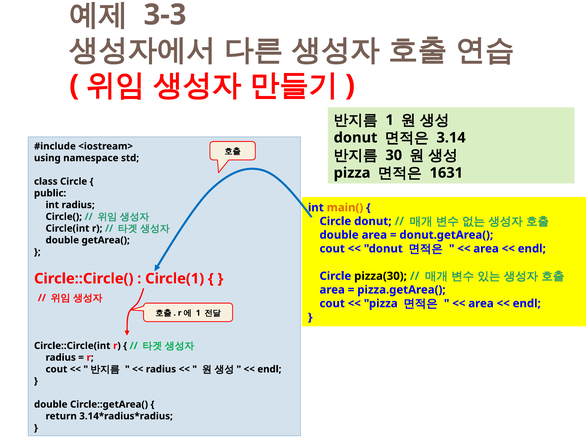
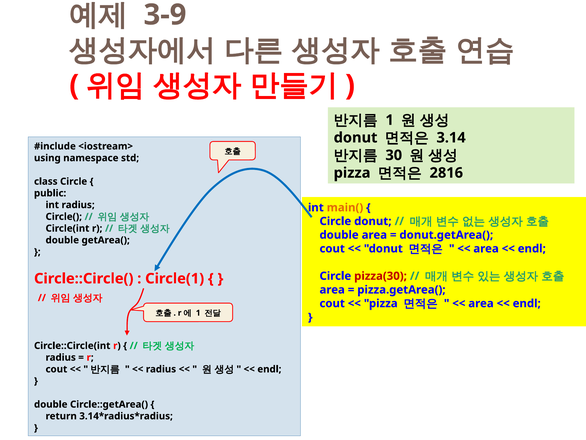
3-3: 3-3 -> 3-9
1631: 1631 -> 2816
pizza(30 colour: black -> red
